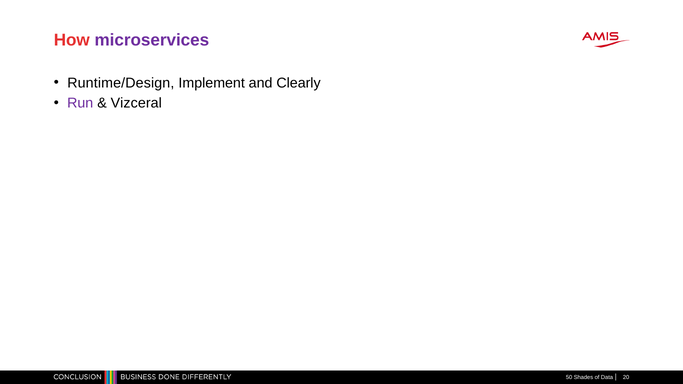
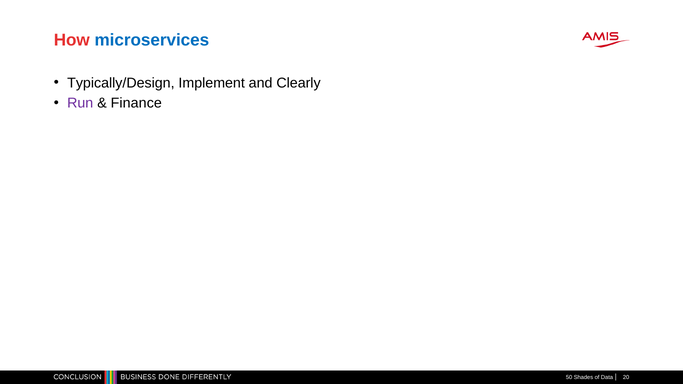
microservices colour: purple -> blue
Runtime/Design: Runtime/Design -> Typically/Design
Vizceral: Vizceral -> Finance
